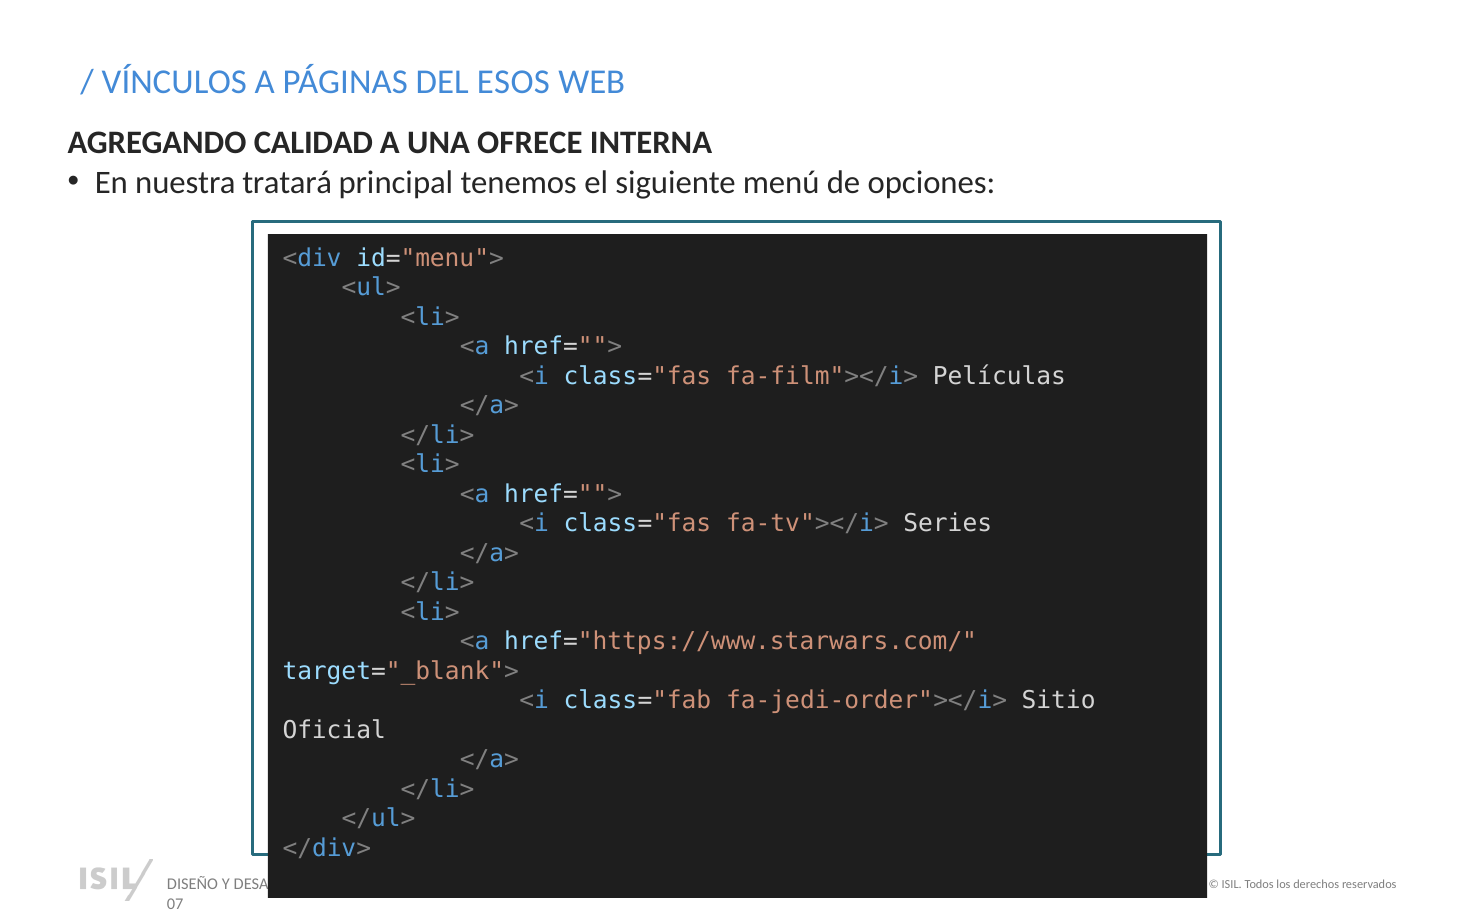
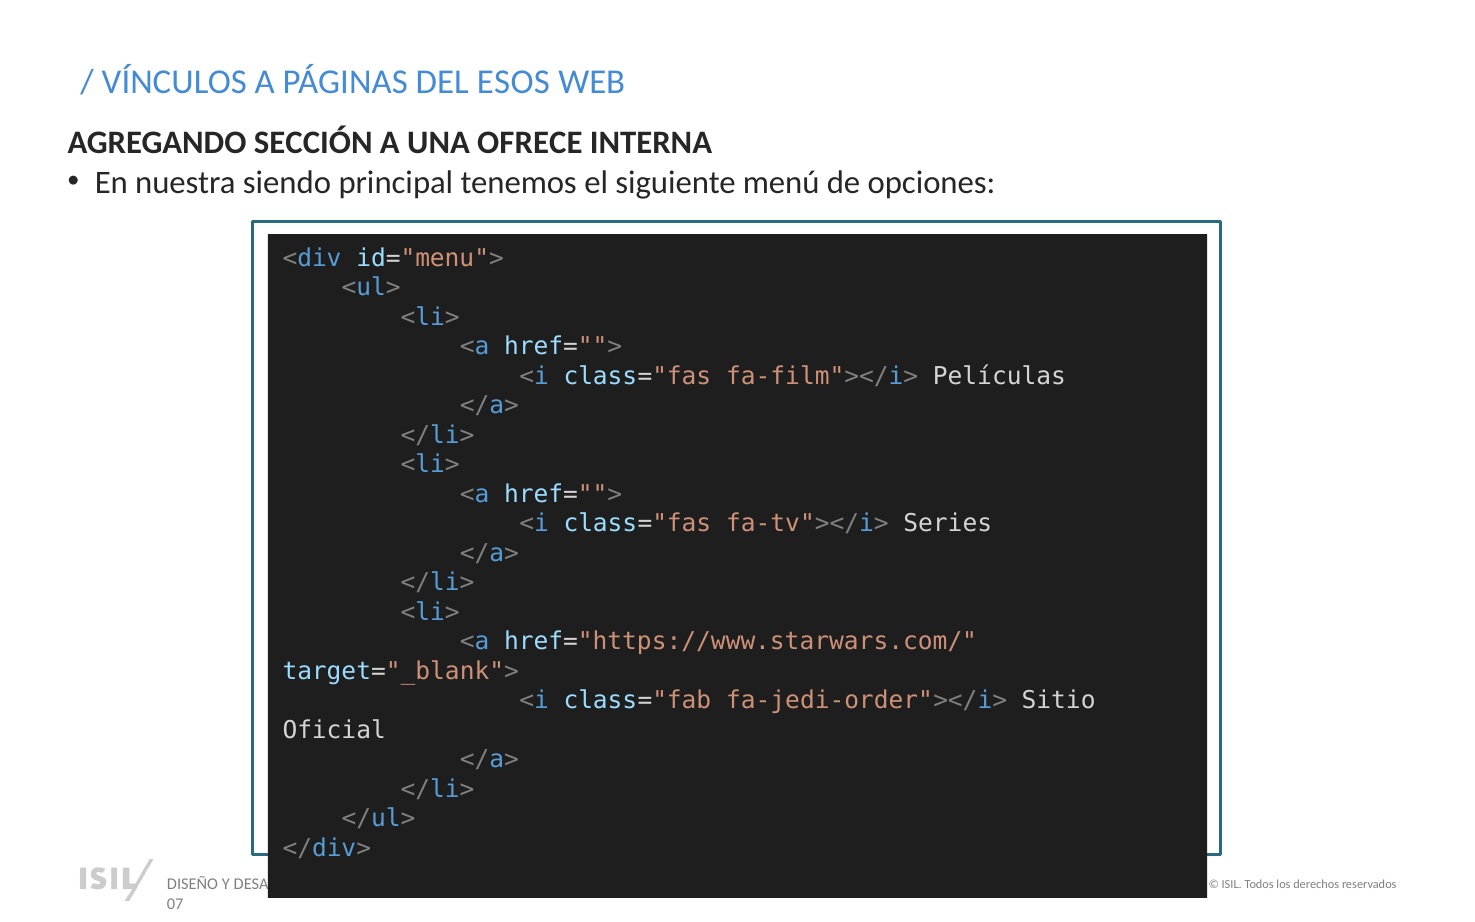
CALIDAD: CALIDAD -> SECCIÓN
tratará: tratará -> siendo
